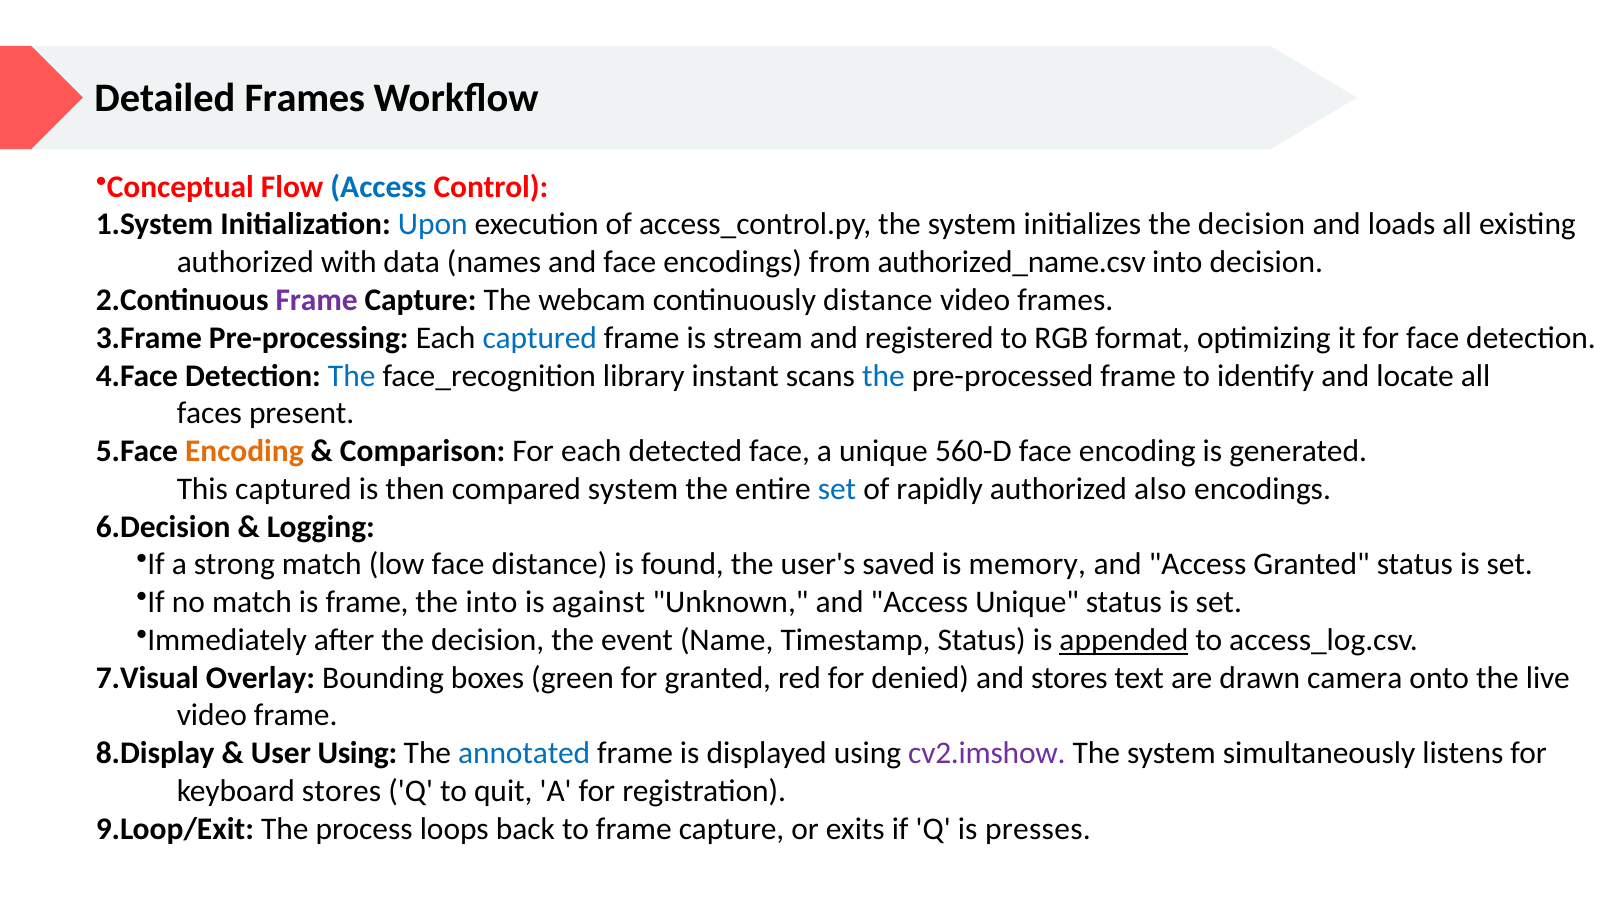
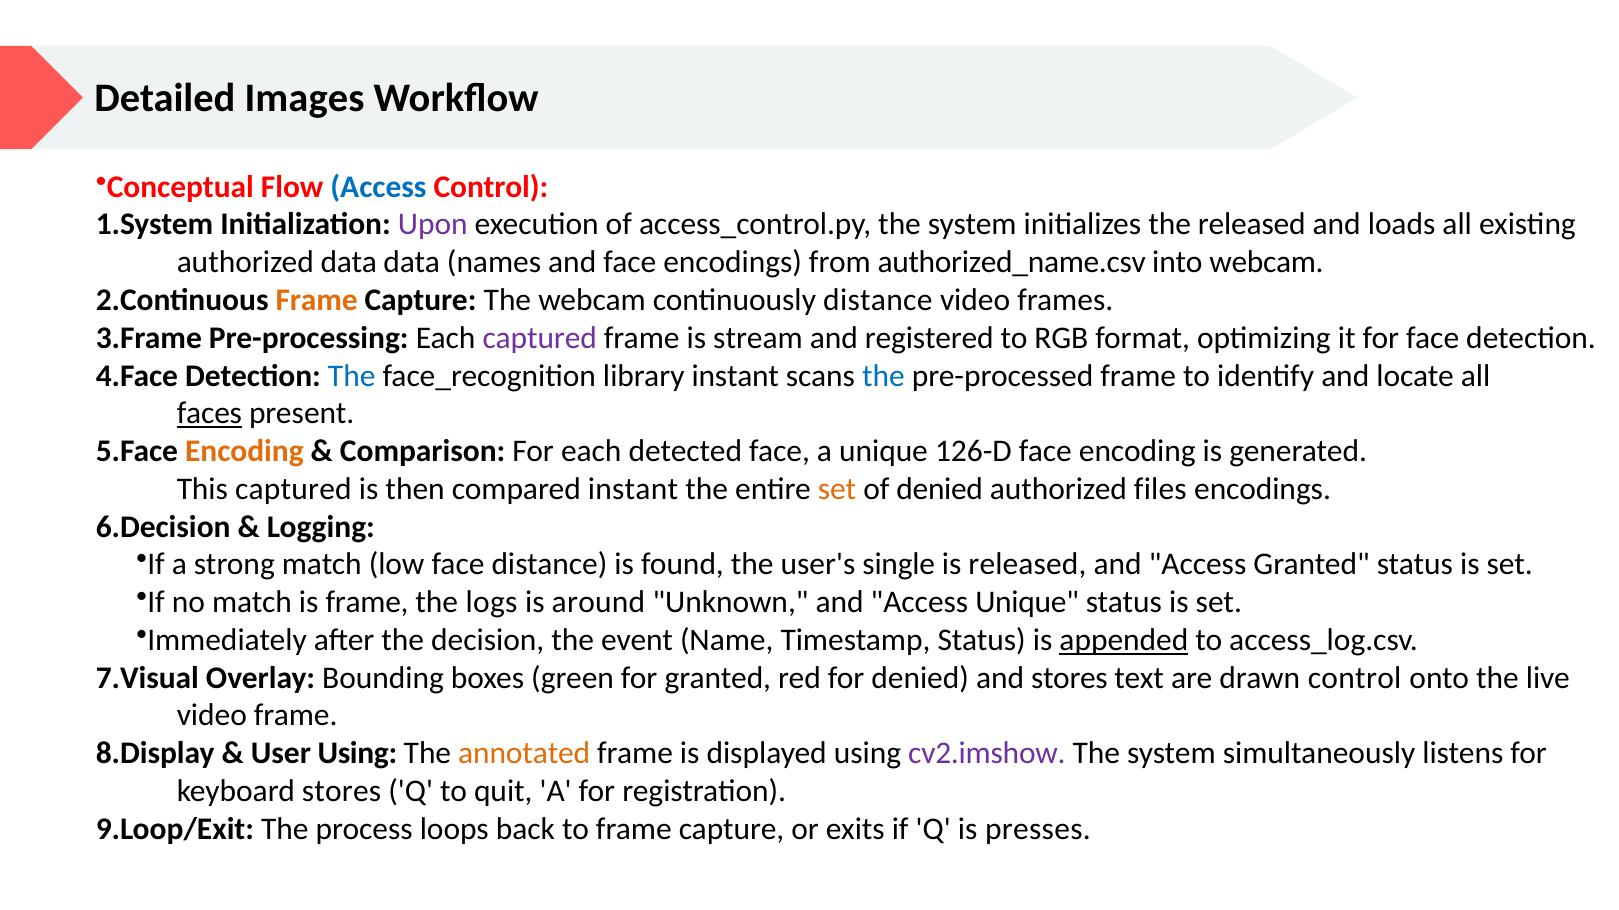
Detailed Frames: Frames -> Images
Upon colour: blue -> purple
initializes the decision: decision -> released
authorized with: with -> data
into decision: decision -> webcam
Frame at (317, 300) colour: purple -> orange
captured at (540, 338) colour: blue -> purple
faces underline: none -> present
560-D: 560-D -> 126-D
compared system: system -> instant
set at (837, 489) colour: blue -> orange
of rapidly: rapidly -> denied
also: also -> files
saved: saved -> single
is memory: memory -> released
the into: into -> logs
against: against -> around
drawn camera: camera -> control
annotated colour: blue -> orange
